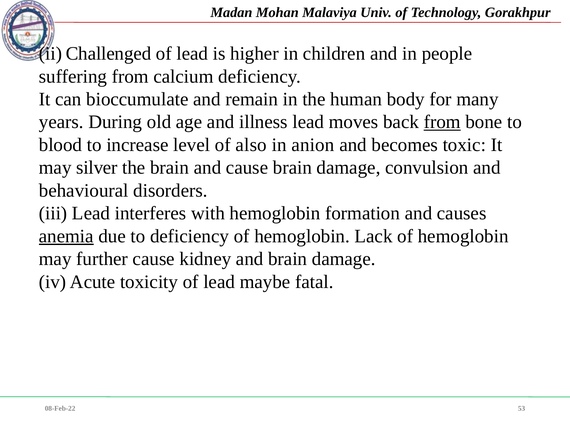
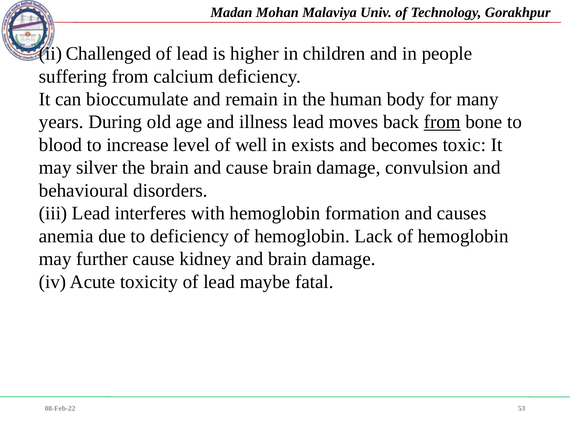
also: also -> well
anion: anion -> exists
anemia underline: present -> none
